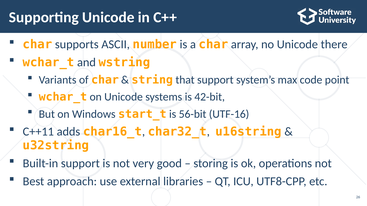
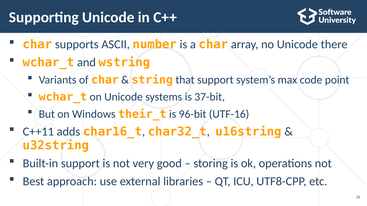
42-bit: 42-bit -> 37-bit
start_t: start_t -> their_t
56-bit: 56-bit -> 96-bit
